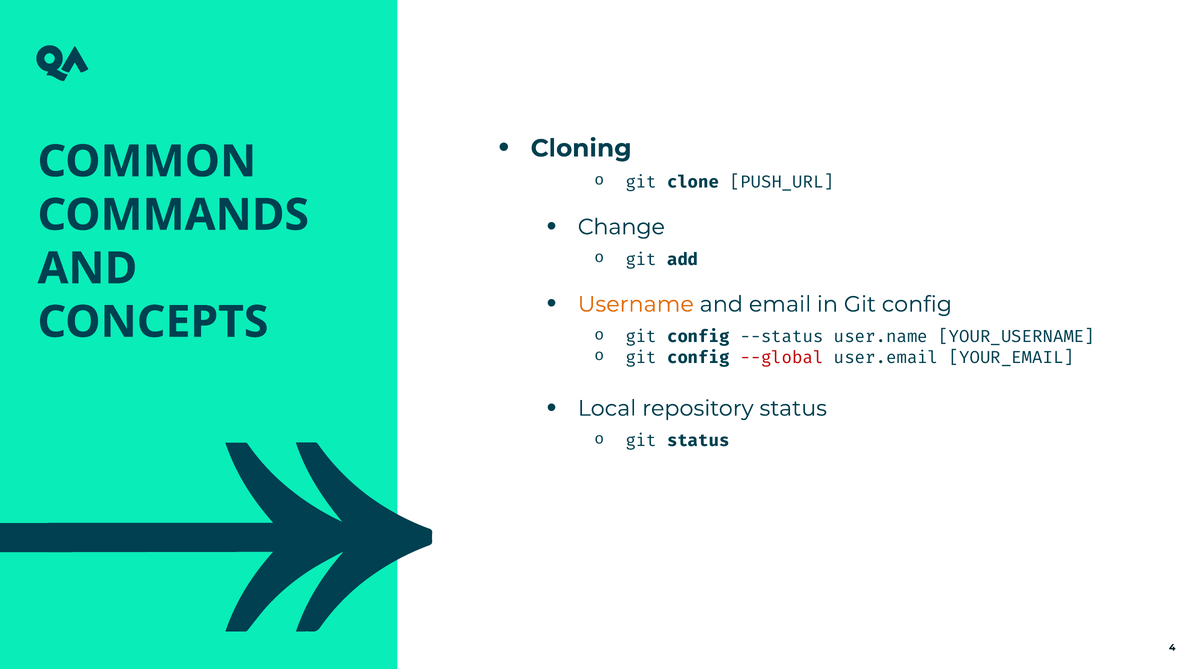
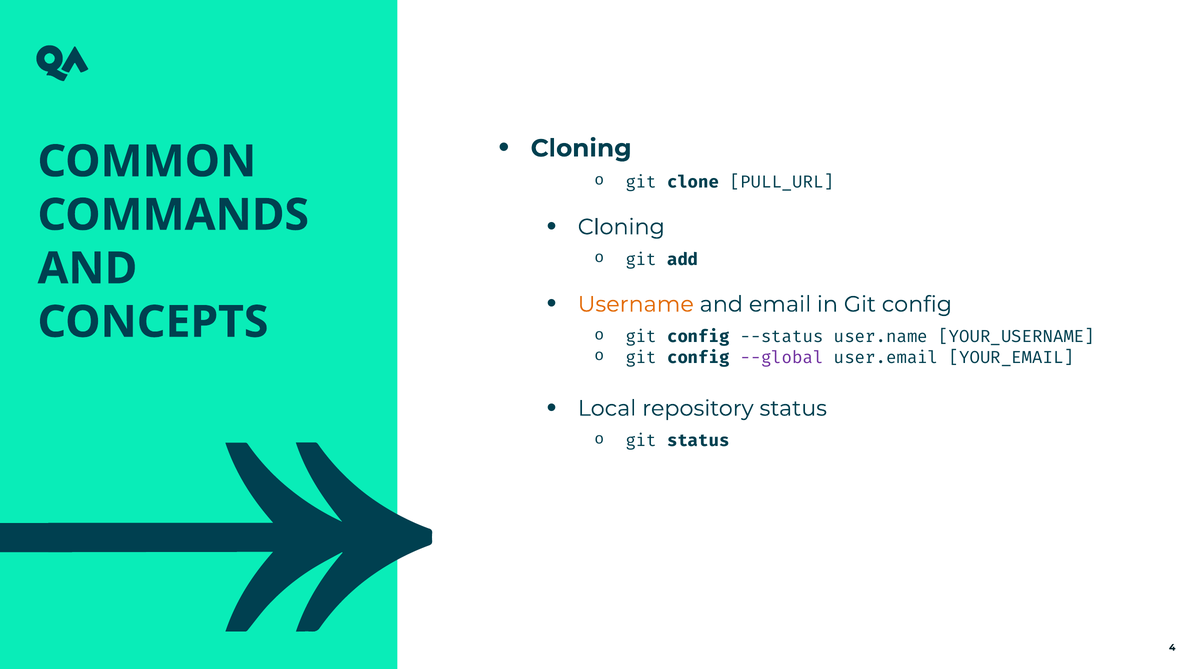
PUSH_URL: PUSH_URL -> PULL_URL
Change at (621, 227): Change -> Cloning
--global colour: red -> purple
